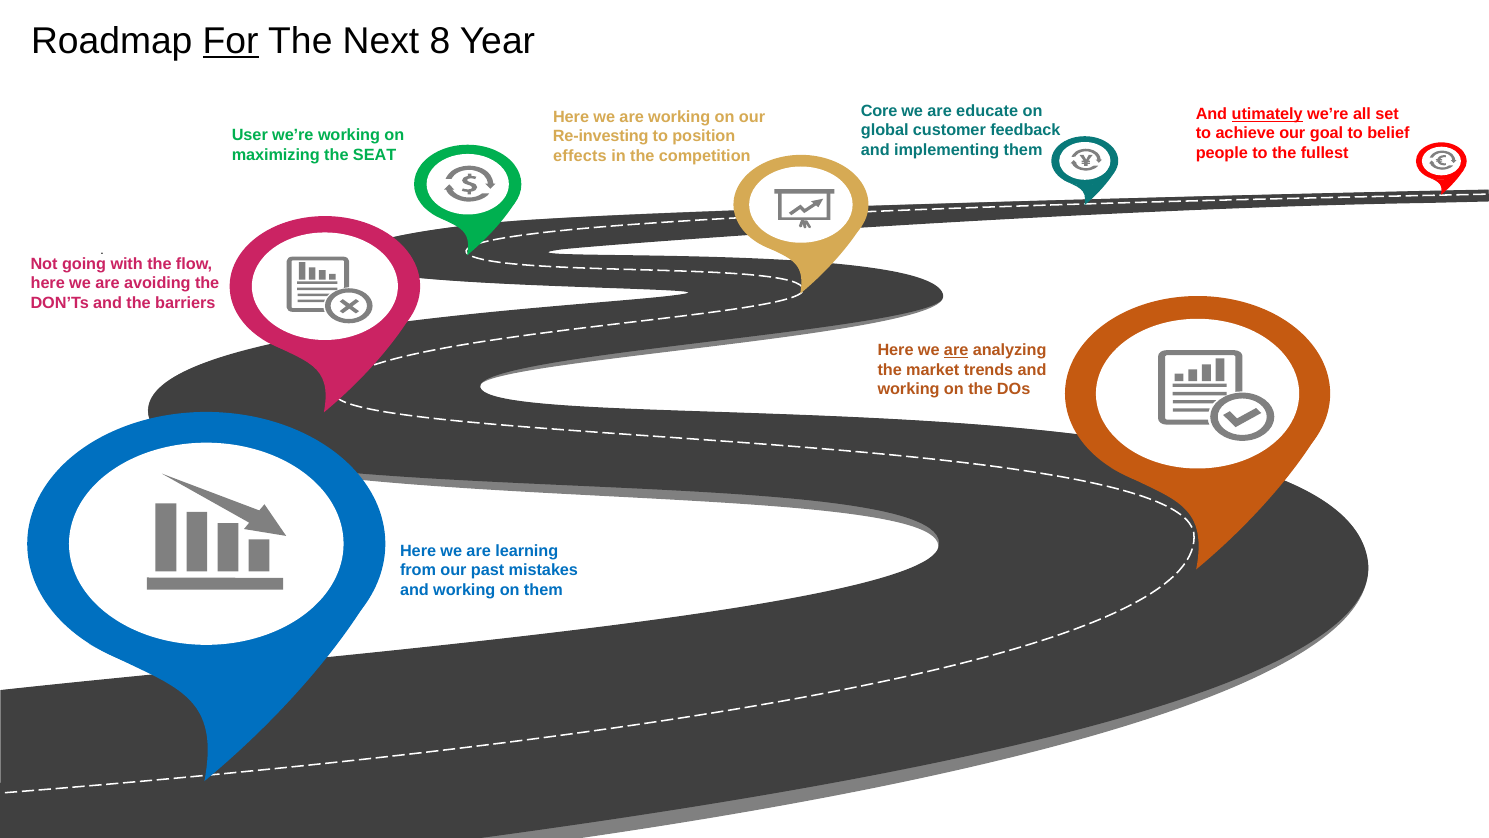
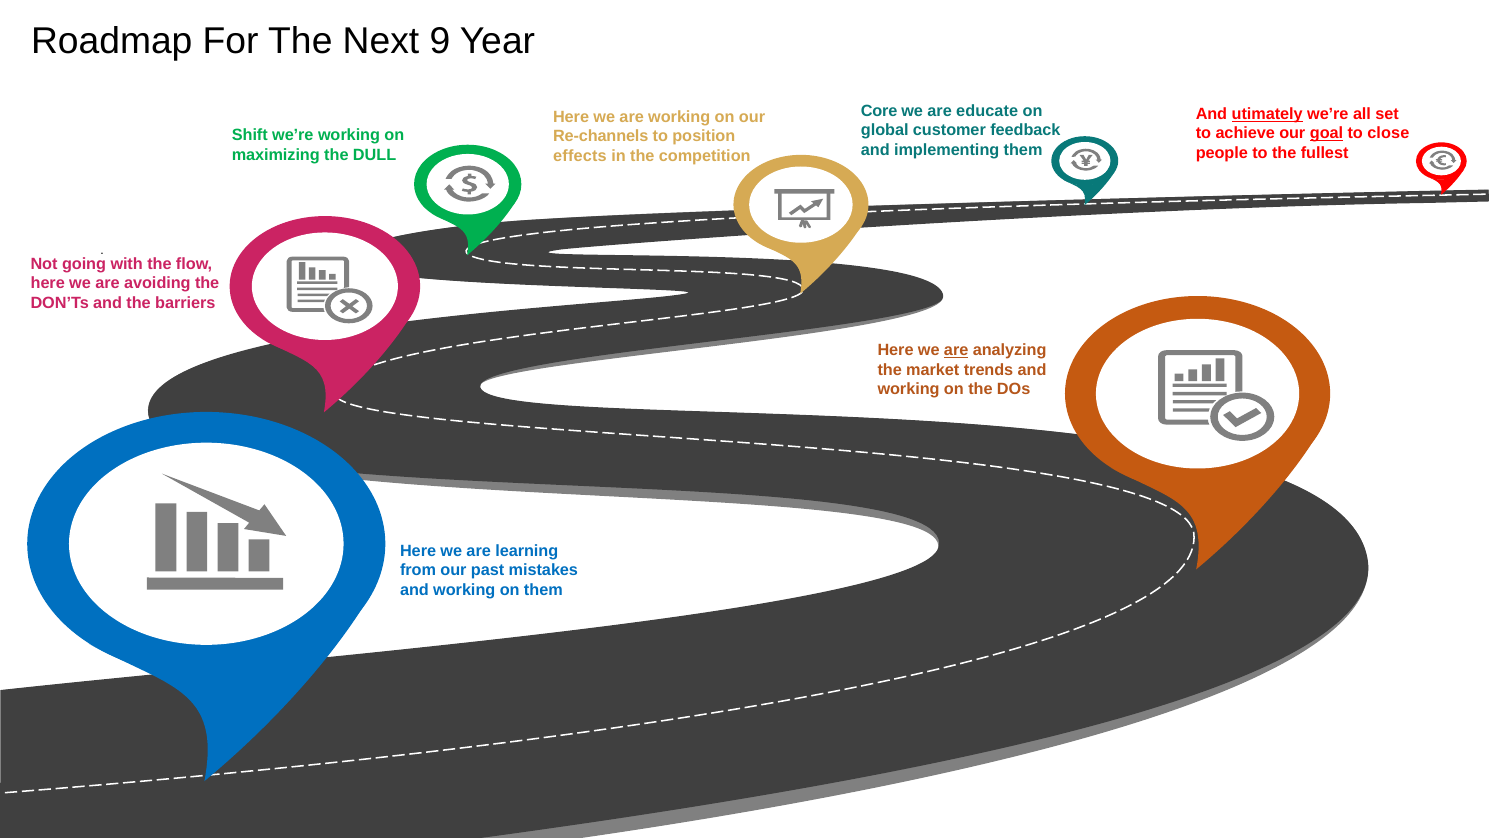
For underline: present -> none
8: 8 -> 9
goal underline: none -> present
belief: belief -> close
User: User -> Shift
Re-investing: Re-investing -> Re-channels
SEAT: SEAT -> DULL
